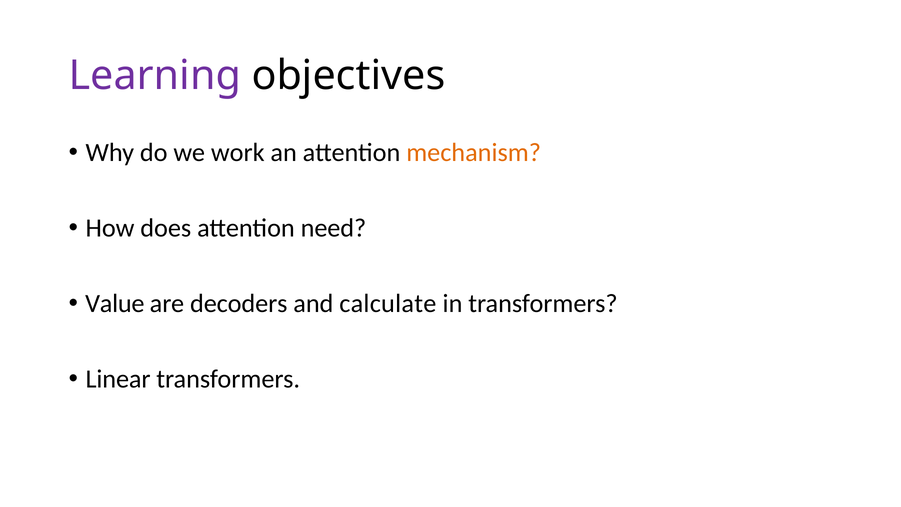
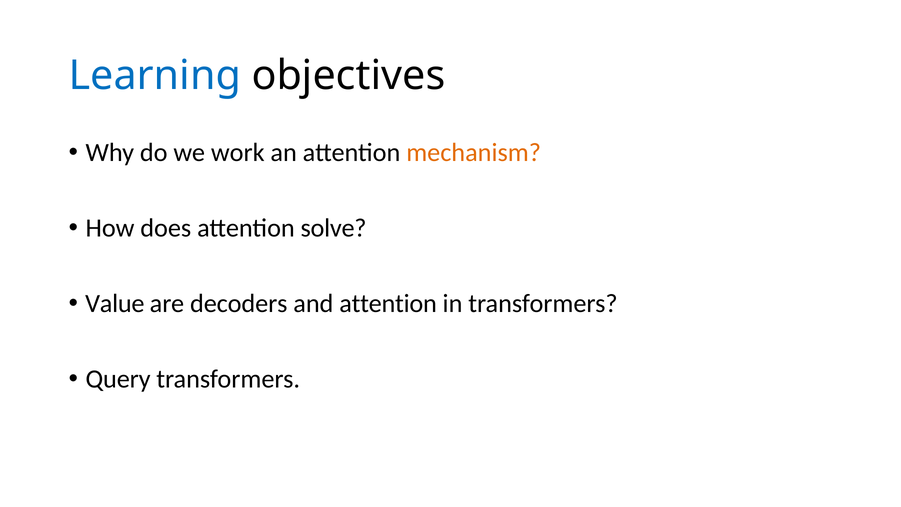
Learning colour: purple -> blue
need: need -> solve
and calculate: calculate -> attention
Linear: Linear -> Query
